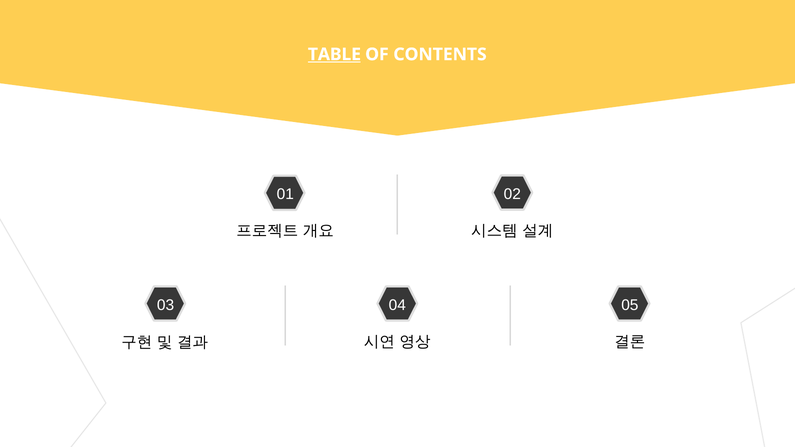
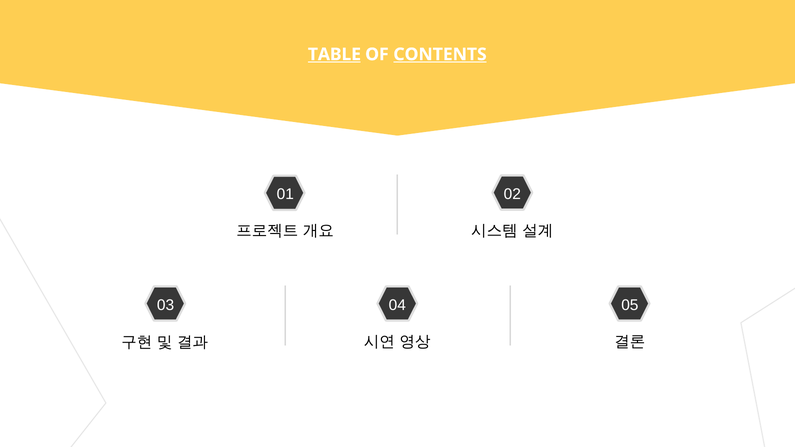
CONTENTS underline: none -> present
